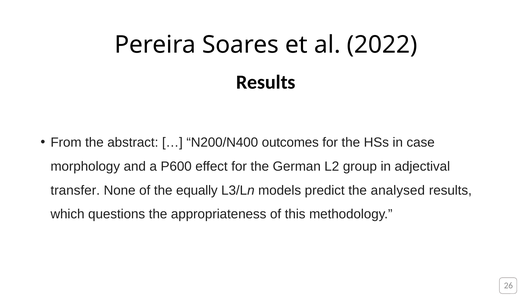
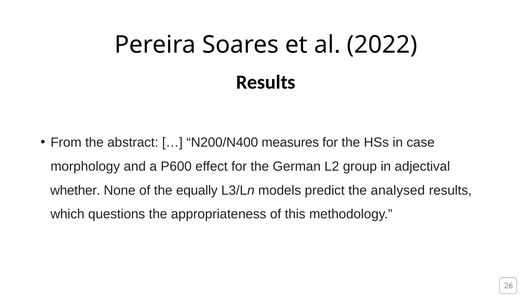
outcomes: outcomes -> measures
transfer: transfer -> whether
